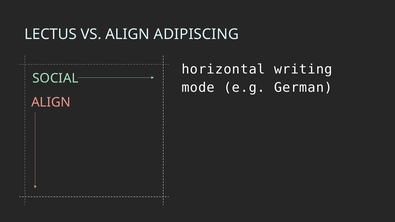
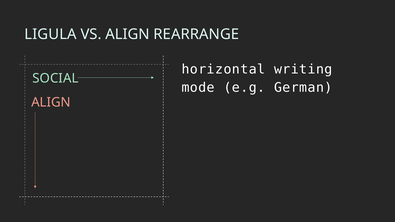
LECTUS: LECTUS -> LIGULA
ADIPISCING: ADIPISCING -> REARRANGE
